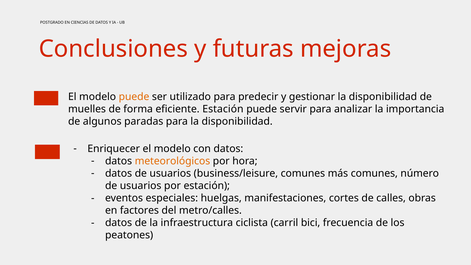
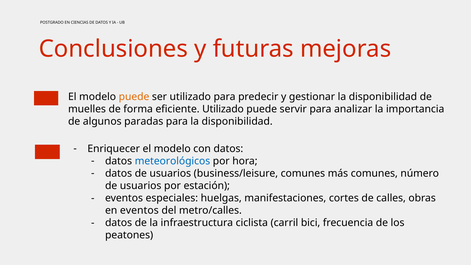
eficiente Estación: Estación -> Utilizado
meteorológicos colour: orange -> blue
en factores: factores -> eventos
